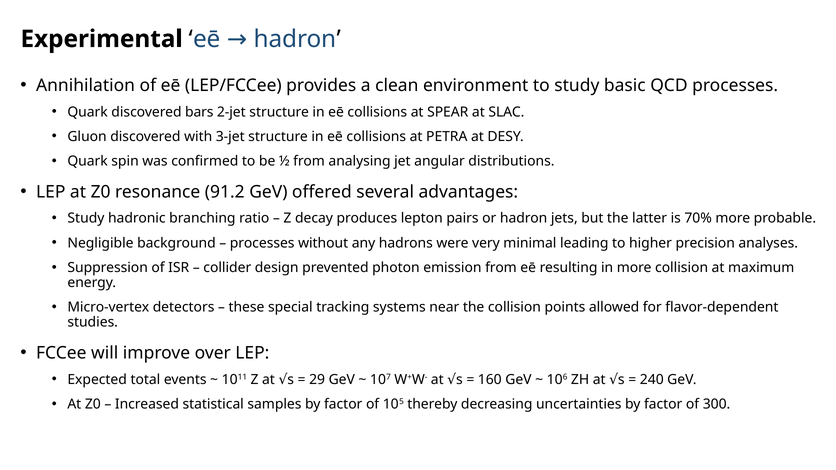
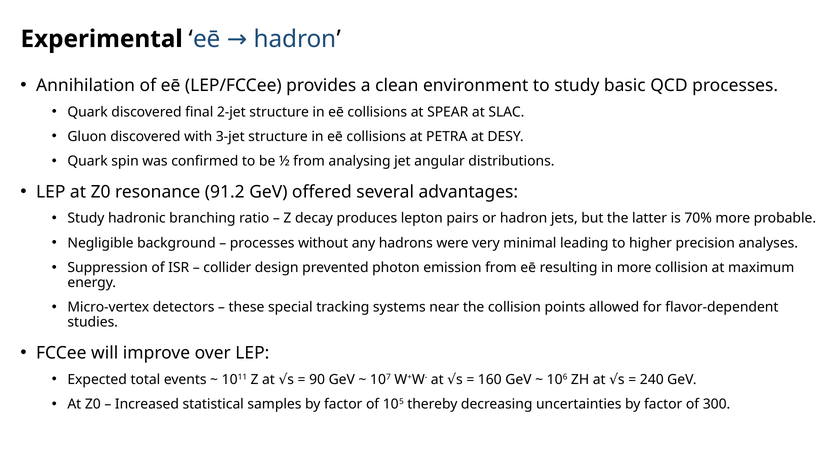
bars: bars -> final
29: 29 -> 90
